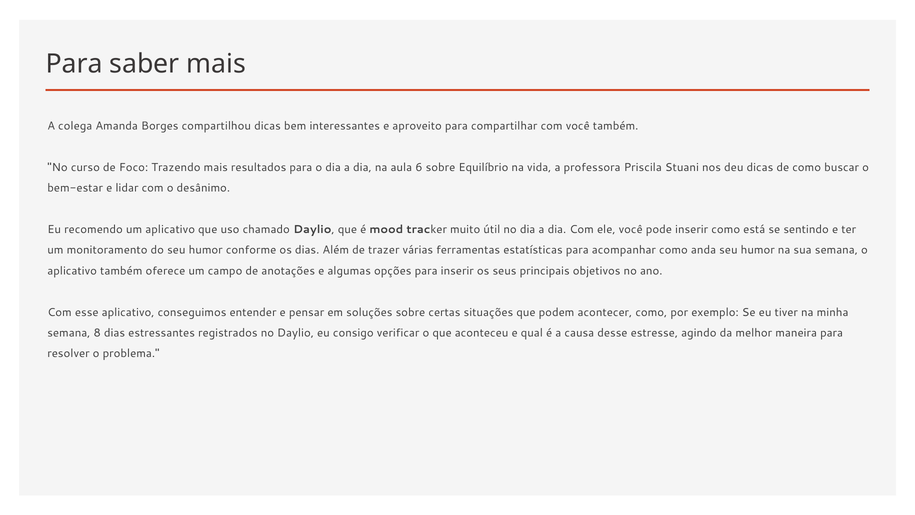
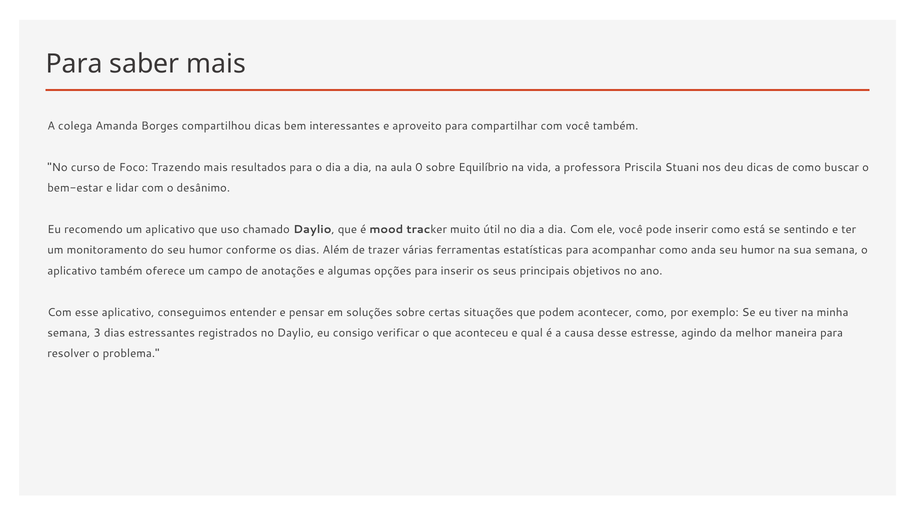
6: 6 -> 0
8: 8 -> 3
